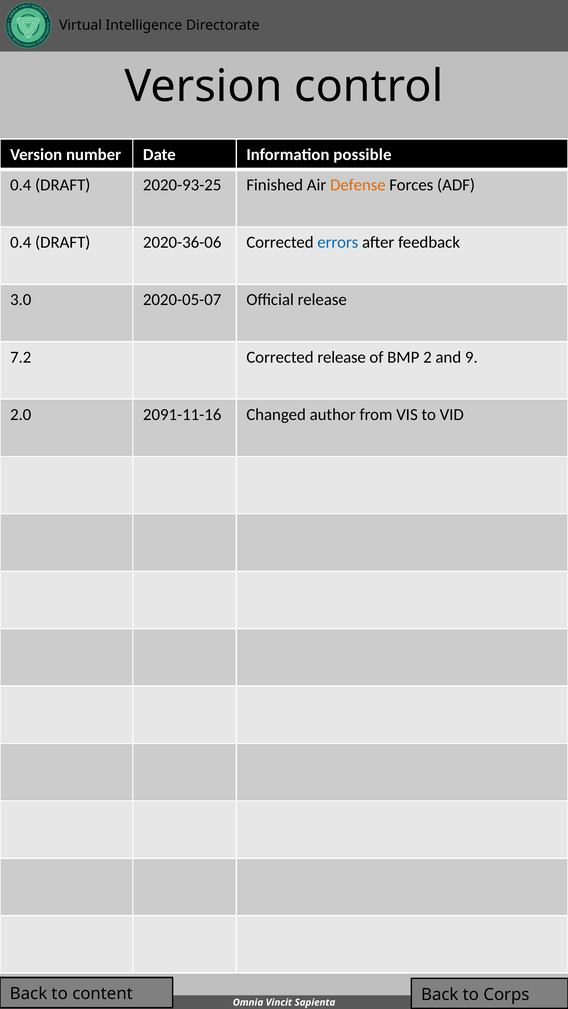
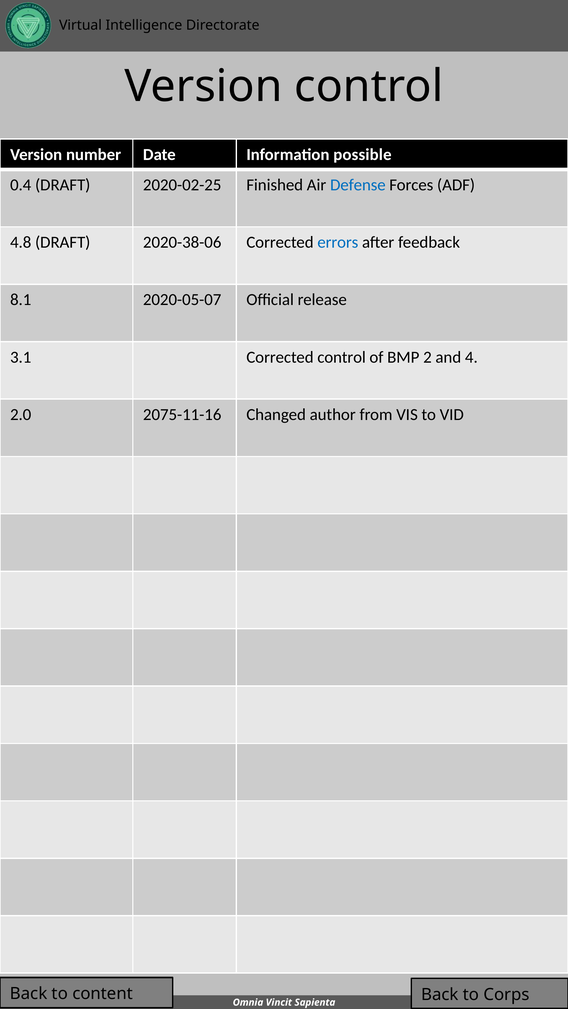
2020-93-25: 2020-93-25 -> 2020-02-25
Defense colour: orange -> blue
0.4 at (21, 243): 0.4 -> 4.8
2020-36-06: 2020-36-06 -> 2020-38-06
3.0: 3.0 -> 8.1
7.2: 7.2 -> 3.1
Corrected release: release -> control
9: 9 -> 4
2091-11-16: 2091-11-16 -> 2075-11-16
